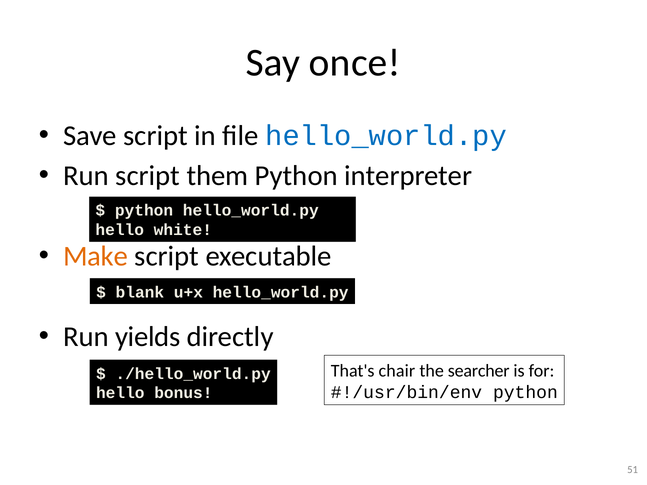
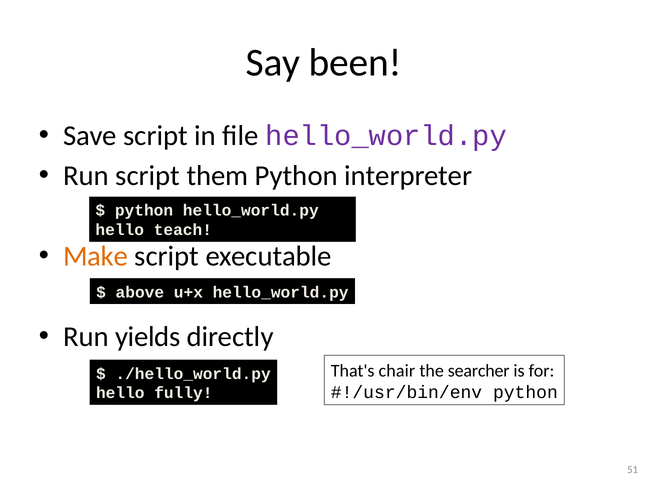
once: once -> been
hello_world.py at (386, 136) colour: blue -> purple
white: white -> teach
blank: blank -> above
bonus: bonus -> fully
